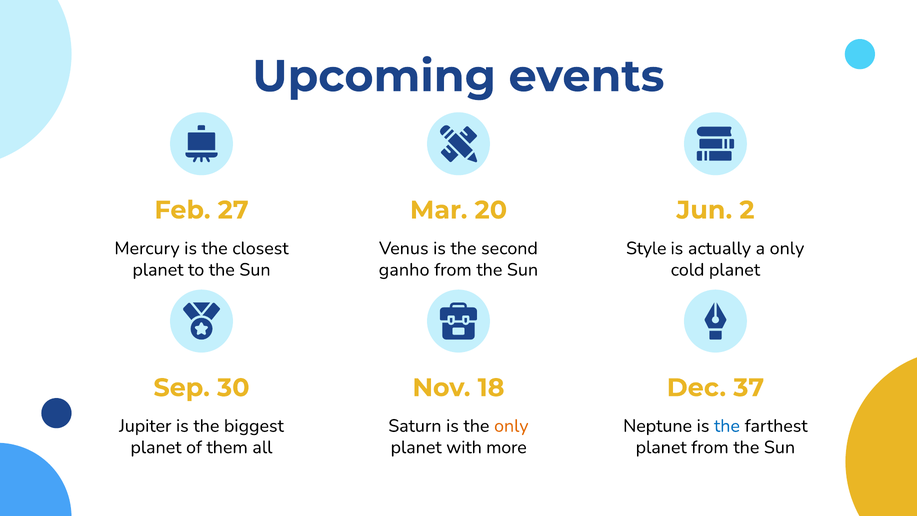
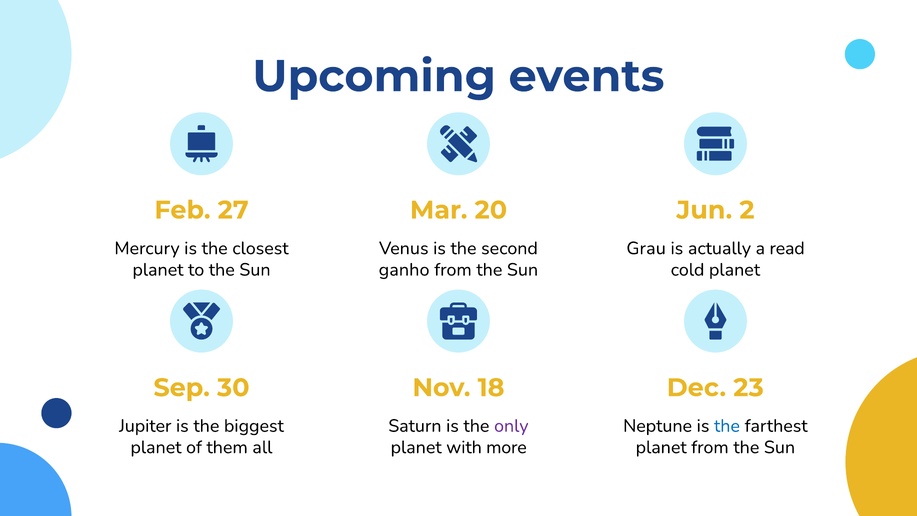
Style: Style -> Grau
a only: only -> read
37: 37 -> 23
only at (511, 426) colour: orange -> purple
